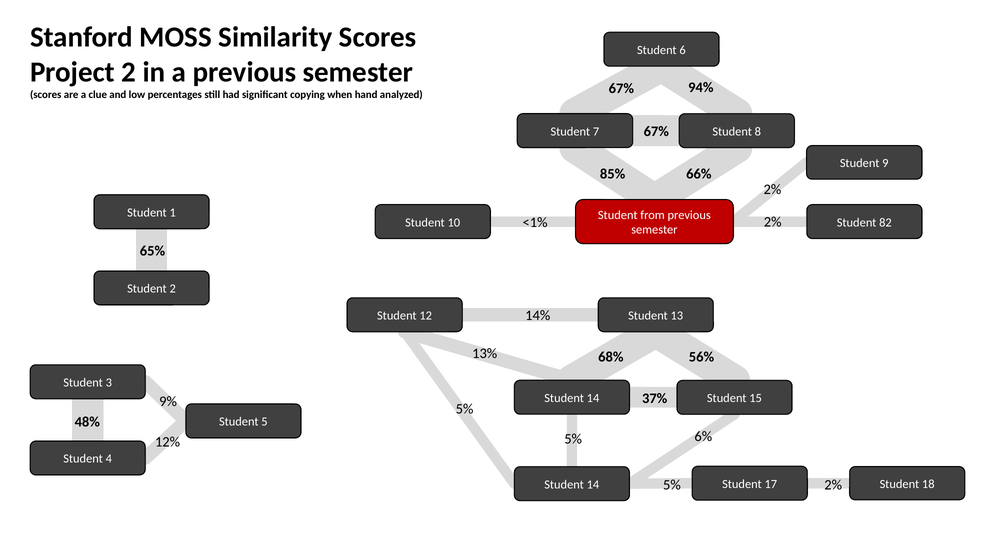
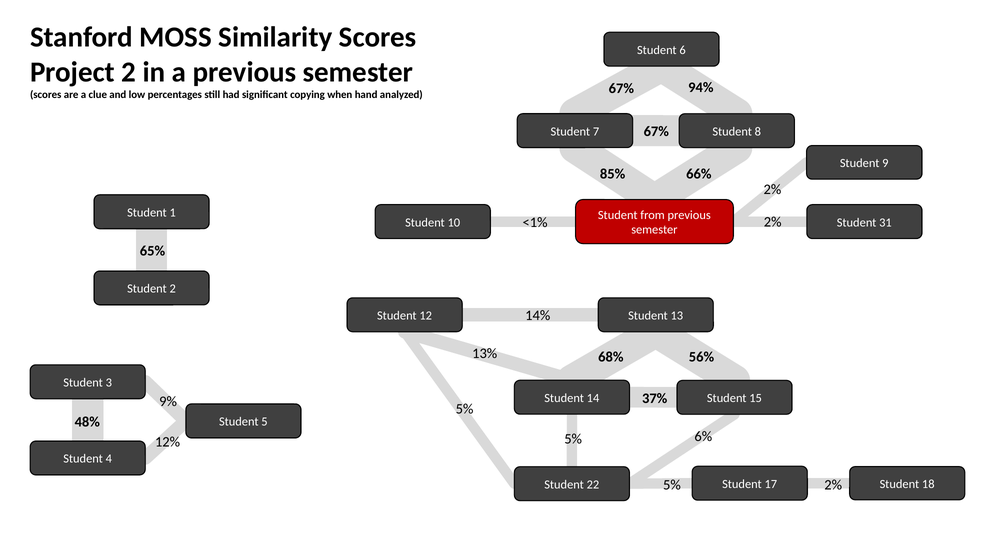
82: 82 -> 31
14 at (593, 485): 14 -> 22
